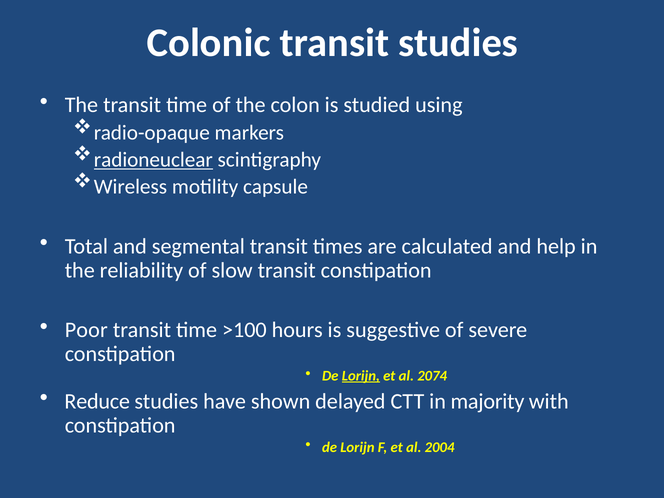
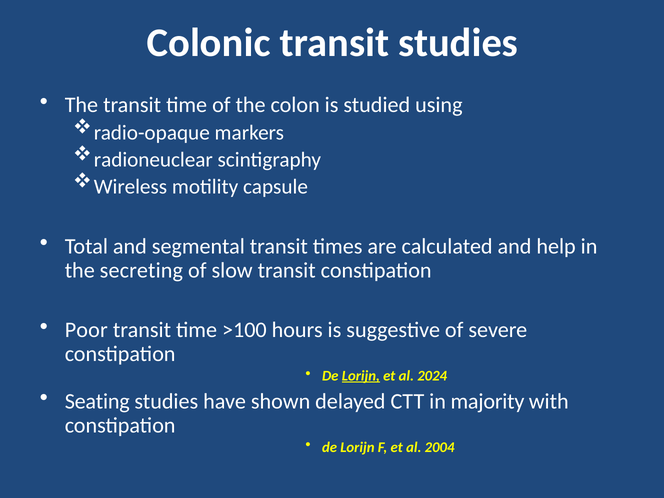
radioneuclear underline: present -> none
reliability: reliability -> secreting
2074: 2074 -> 2024
Reduce: Reduce -> Seating
